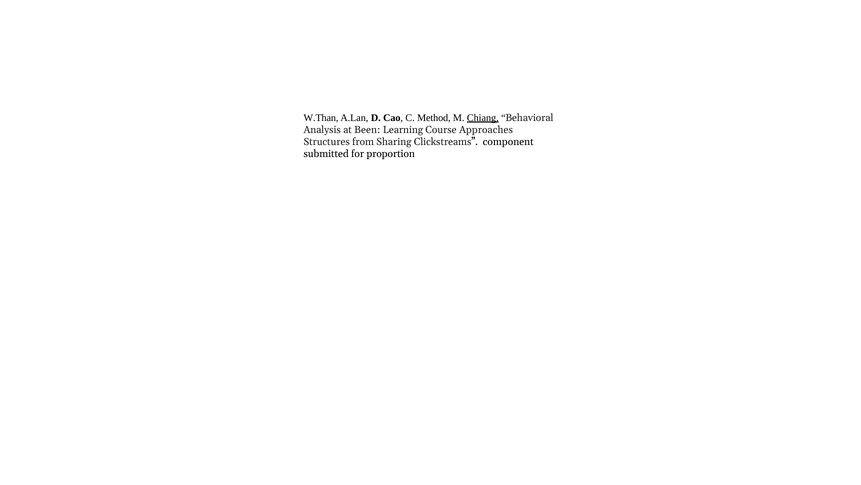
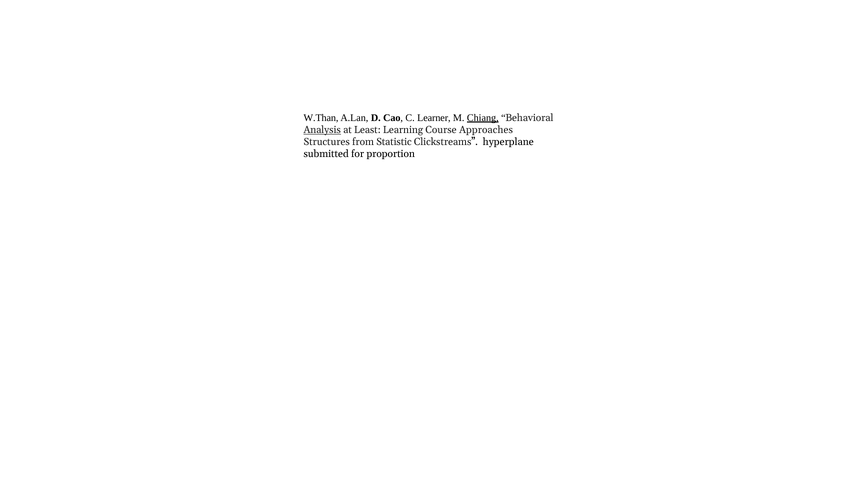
Method: Method -> Learner
Analysis underline: none -> present
Been: Been -> Least
Sharing: Sharing -> Statistic
component: component -> hyperplane
